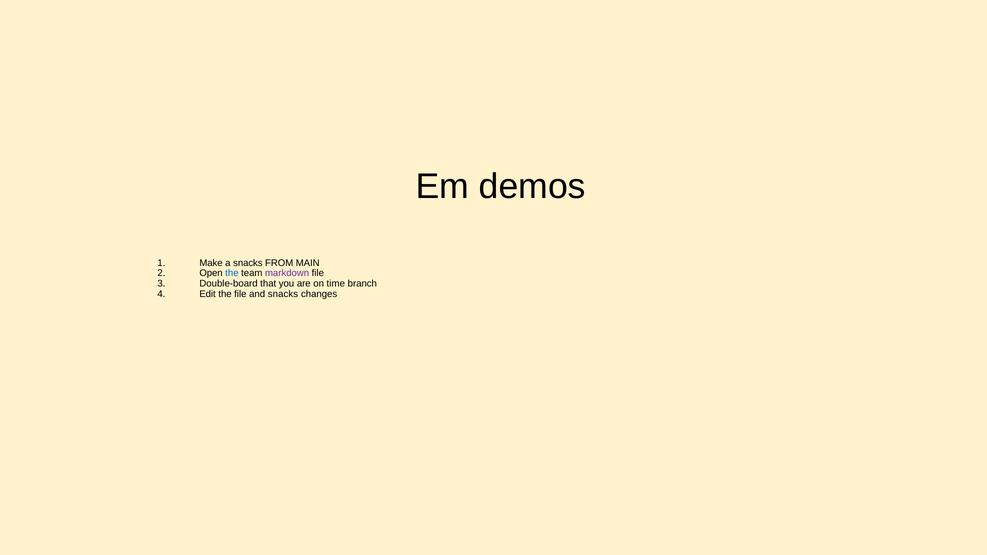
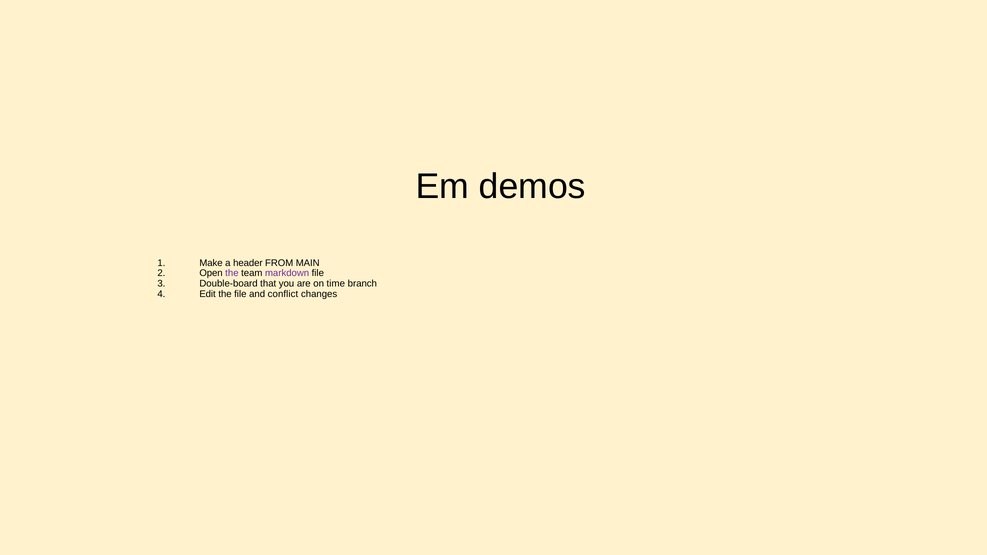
a snacks: snacks -> header
the at (232, 273) colour: blue -> purple
and snacks: snacks -> conflict
